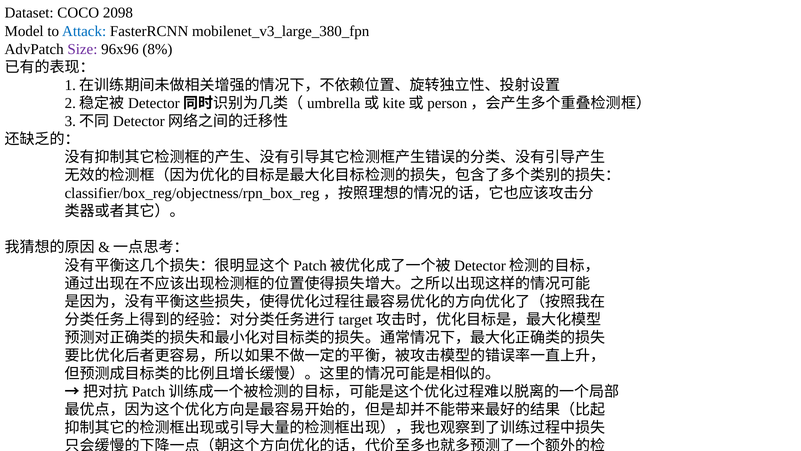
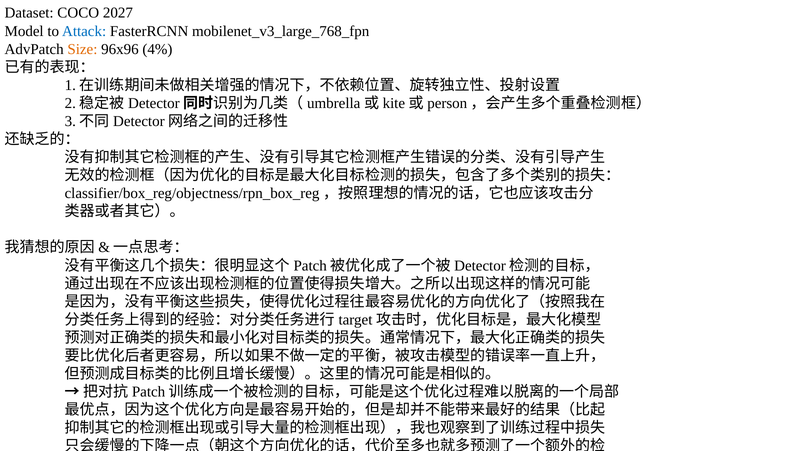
2098: 2098 -> 2027
mobilenet_v3_large_380_fpn: mobilenet_v3_large_380_fpn -> mobilenet_v3_large_768_fpn
Size colour: purple -> orange
8%: 8% -> 4%
